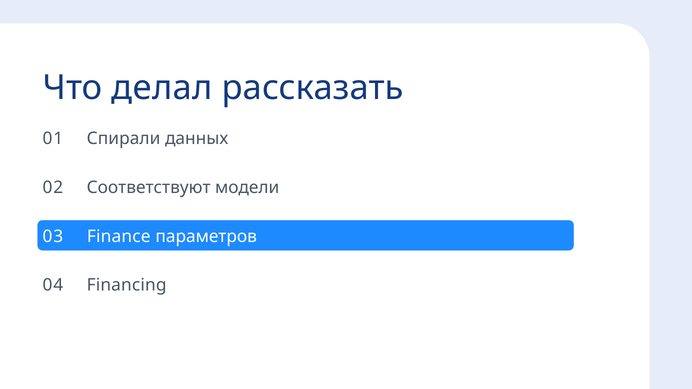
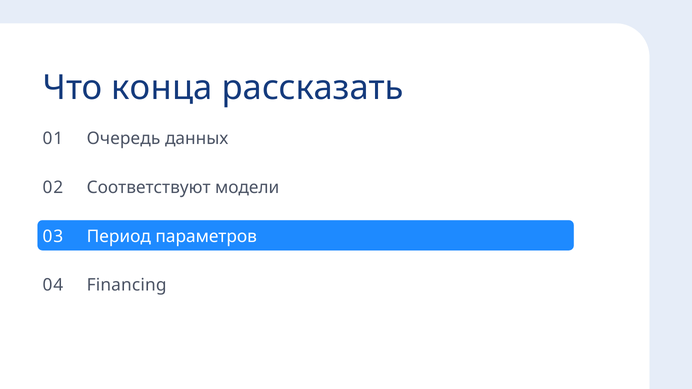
делал: делал -> конца
Спирали: Спирали -> Очередь
Finance: Finance -> Период
